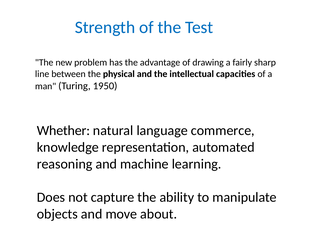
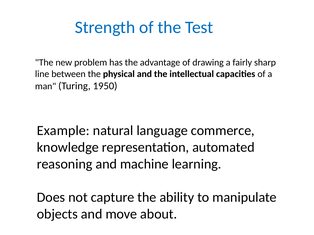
Whether: Whether -> Example
